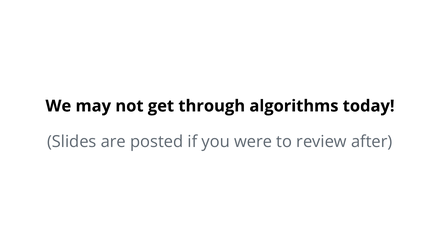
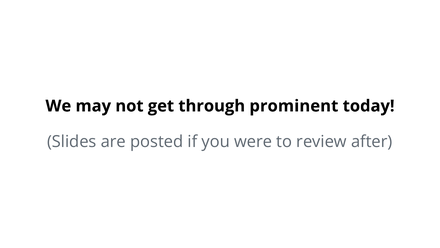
algorithms: algorithms -> prominent
